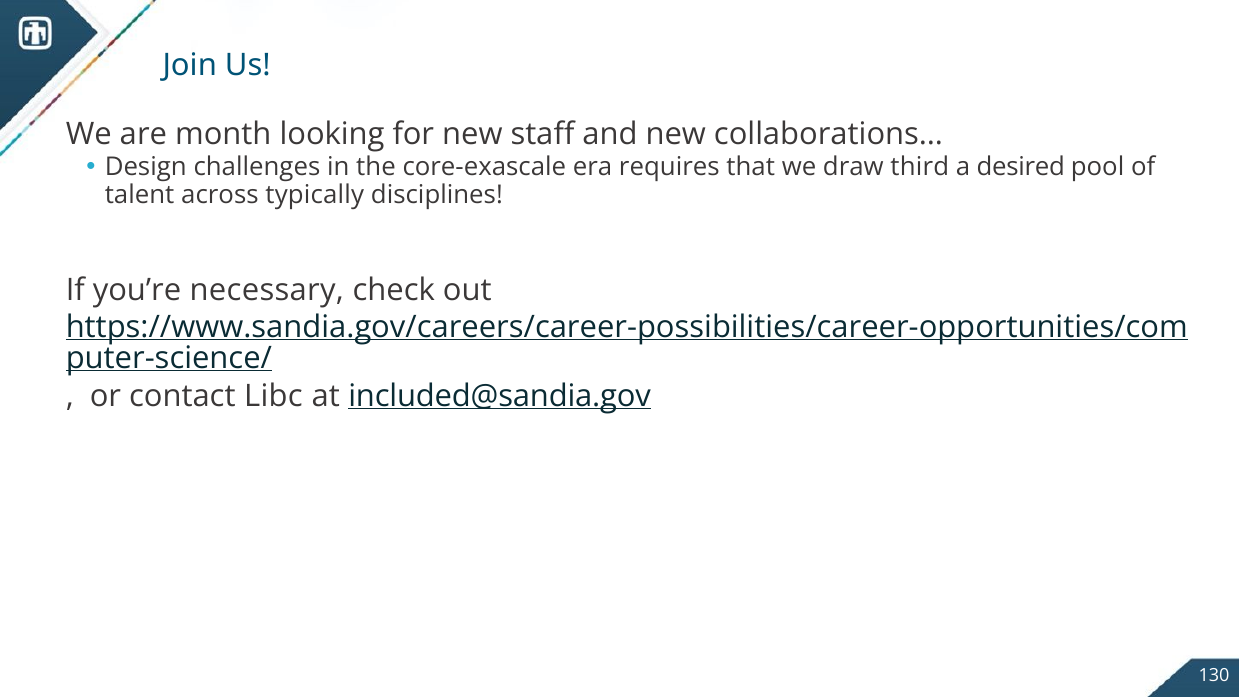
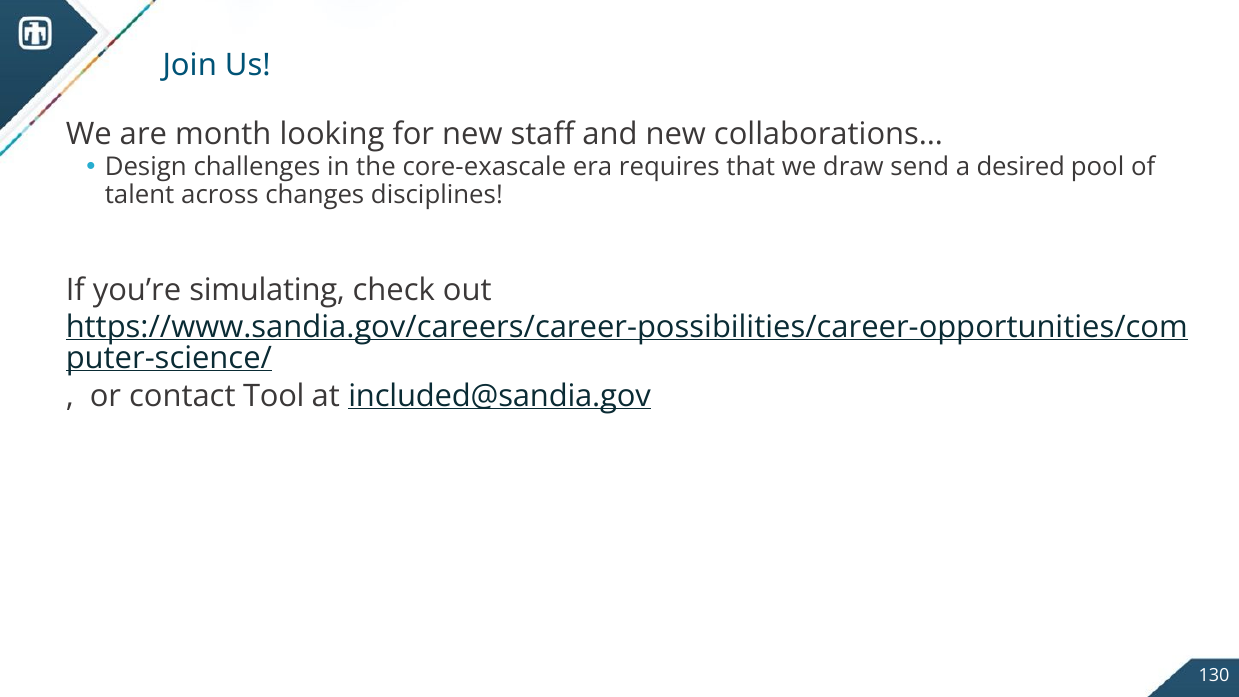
third: third -> send
typically: typically -> changes
necessary: necessary -> simulating
Libc: Libc -> Tool
